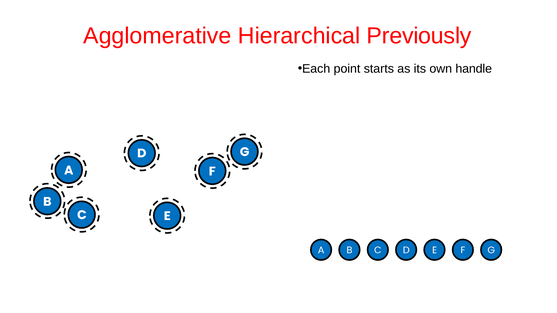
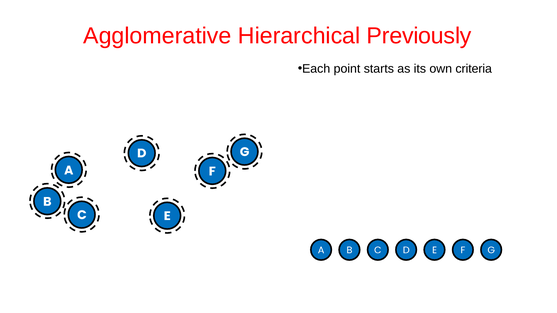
handle: handle -> criteria
